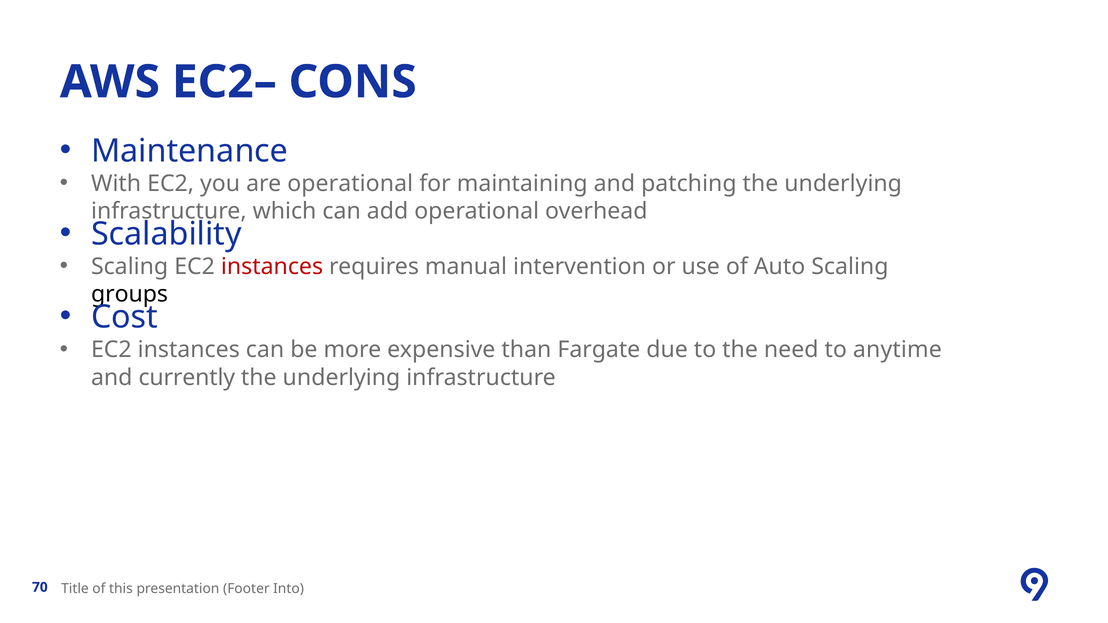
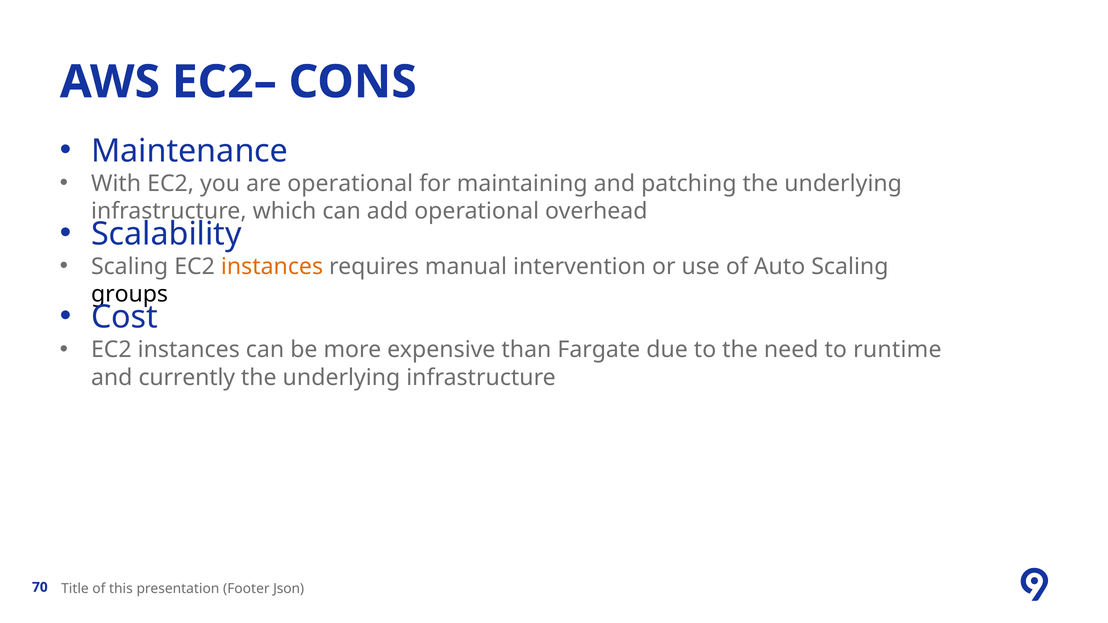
instances at (272, 267) colour: red -> orange
anytime: anytime -> runtime
Into: Into -> Json
